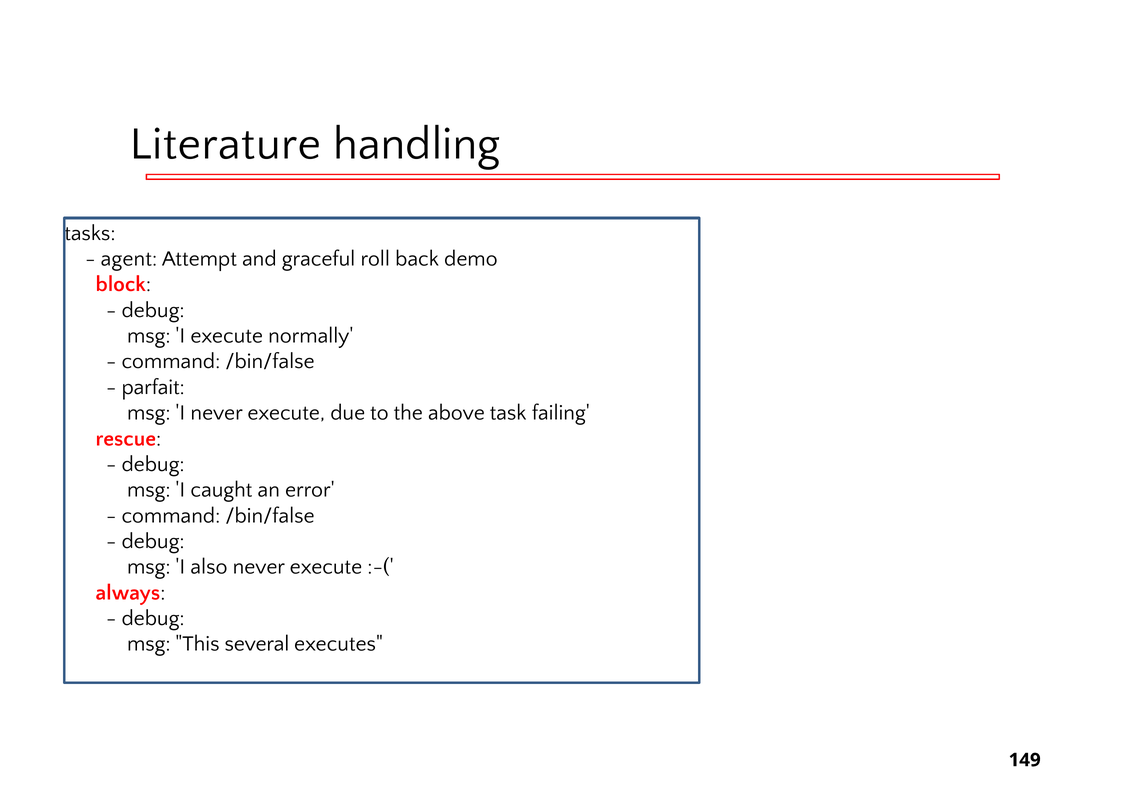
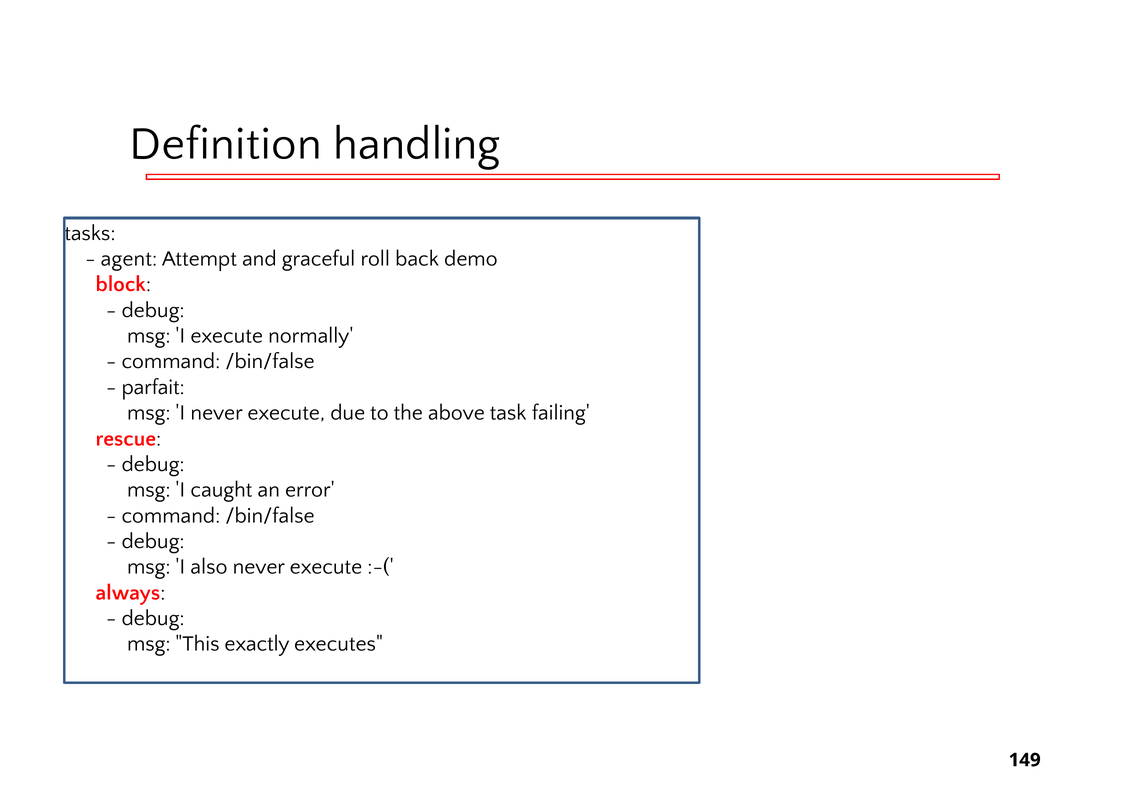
Literature: Literature -> Definition
several: several -> exactly
